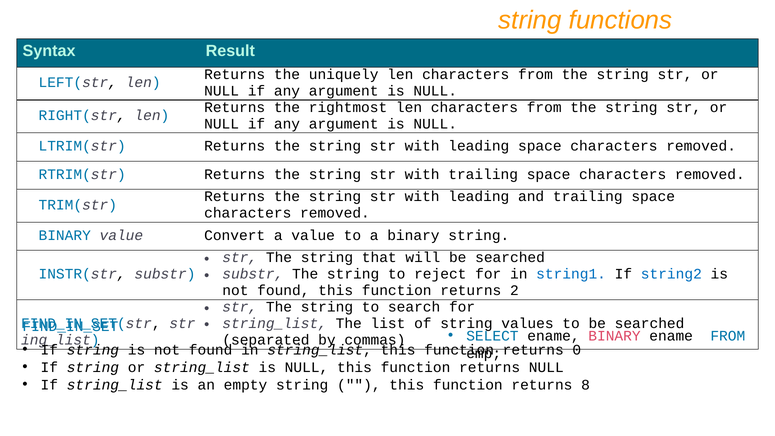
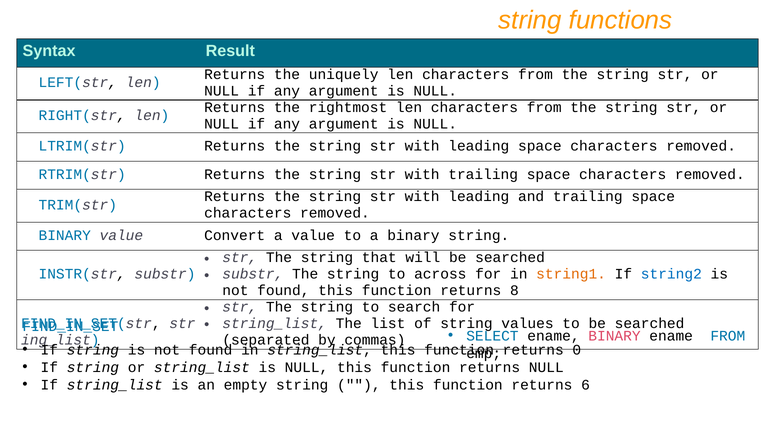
reject: reject -> across
string1 colour: blue -> orange
2: 2 -> 8
8: 8 -> 6
